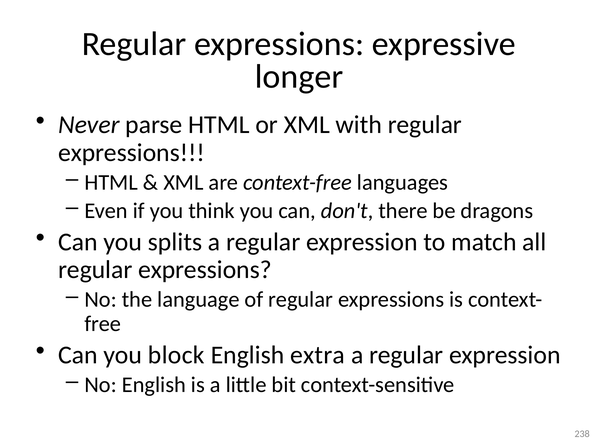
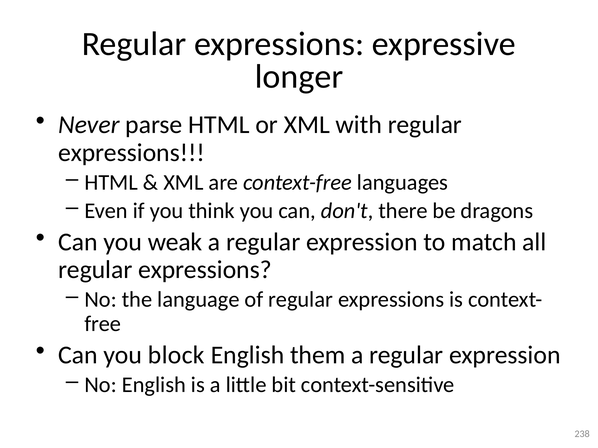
splits: splits -> weak
extra: extra -> them
